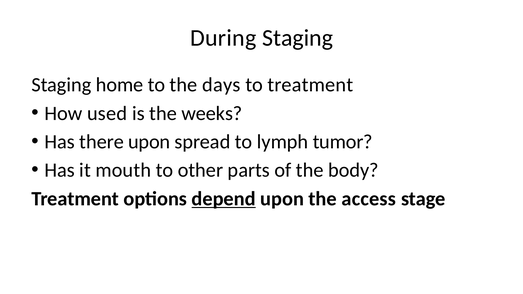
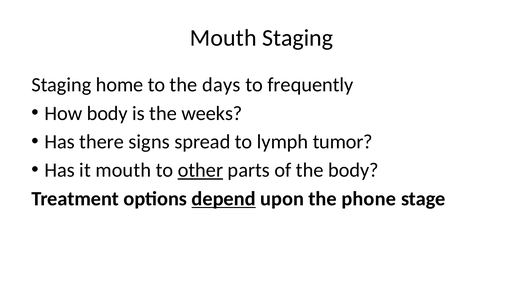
During at (223, 38): During -> Mouth
to treatment: treatment -> frequently
How used: used -> body
there upon: upon -> signs
other underline: none -> present
access: access -> phone
